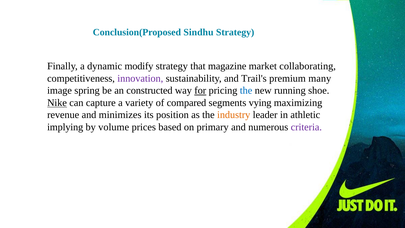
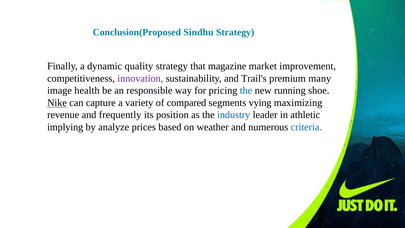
modify: modify -> quality
collaborating: collaborating -> improvement
spring: spring -> health
constructed: constructed -> responsible
for underline: present -> none
minimizes: minimizes -> frequently
industry colour: orange -> blue
volume: volume -> analyze
primary: primary -> weather
criteria colour: purple -> blue
